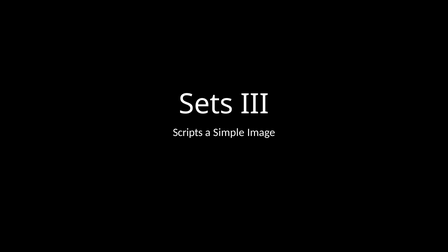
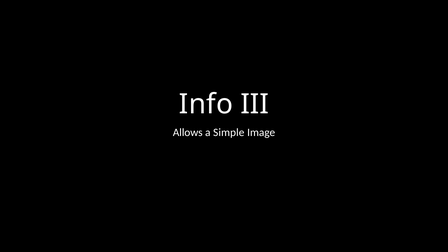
Sets: Sets -> Info
Scripts: Scripts -> Allows
